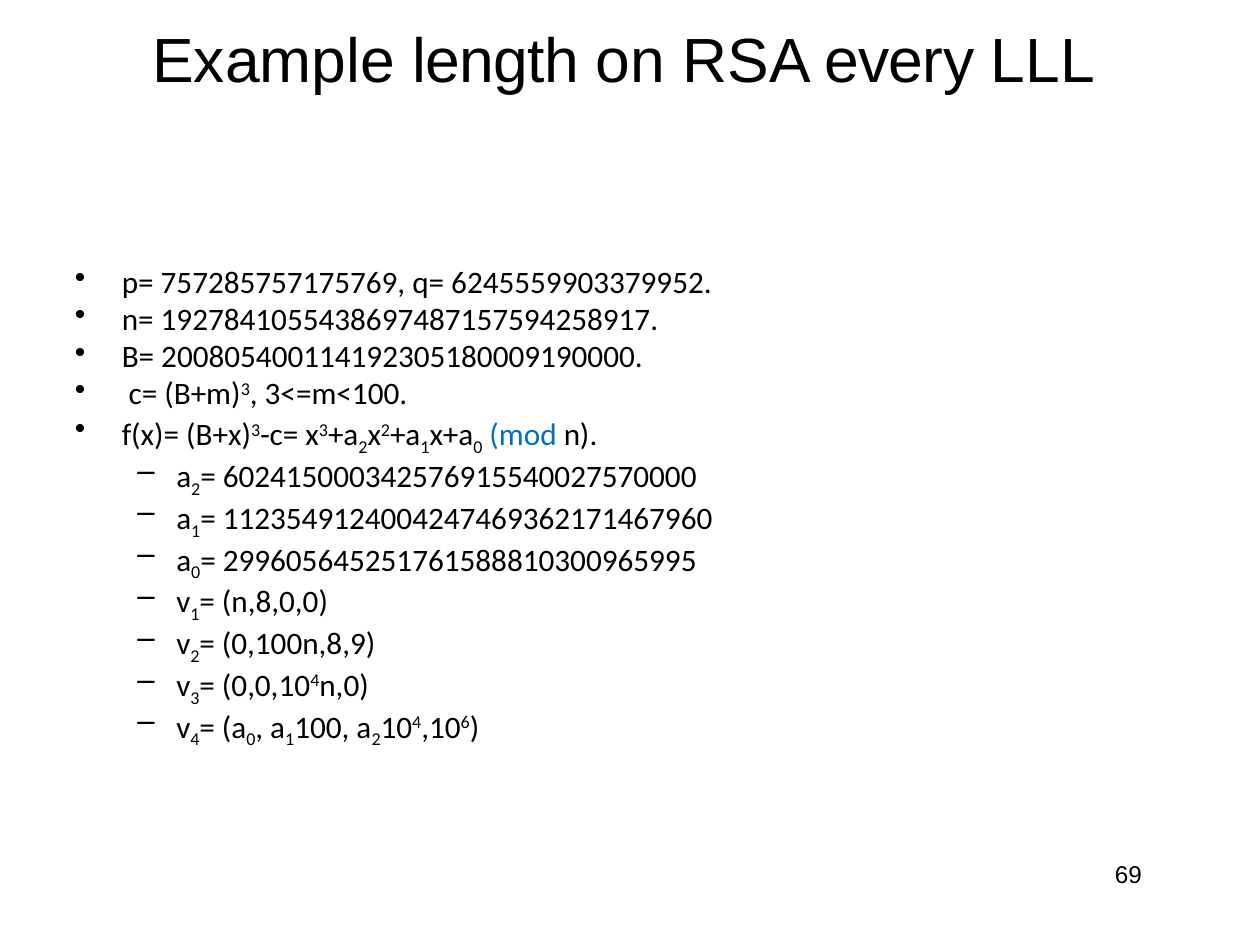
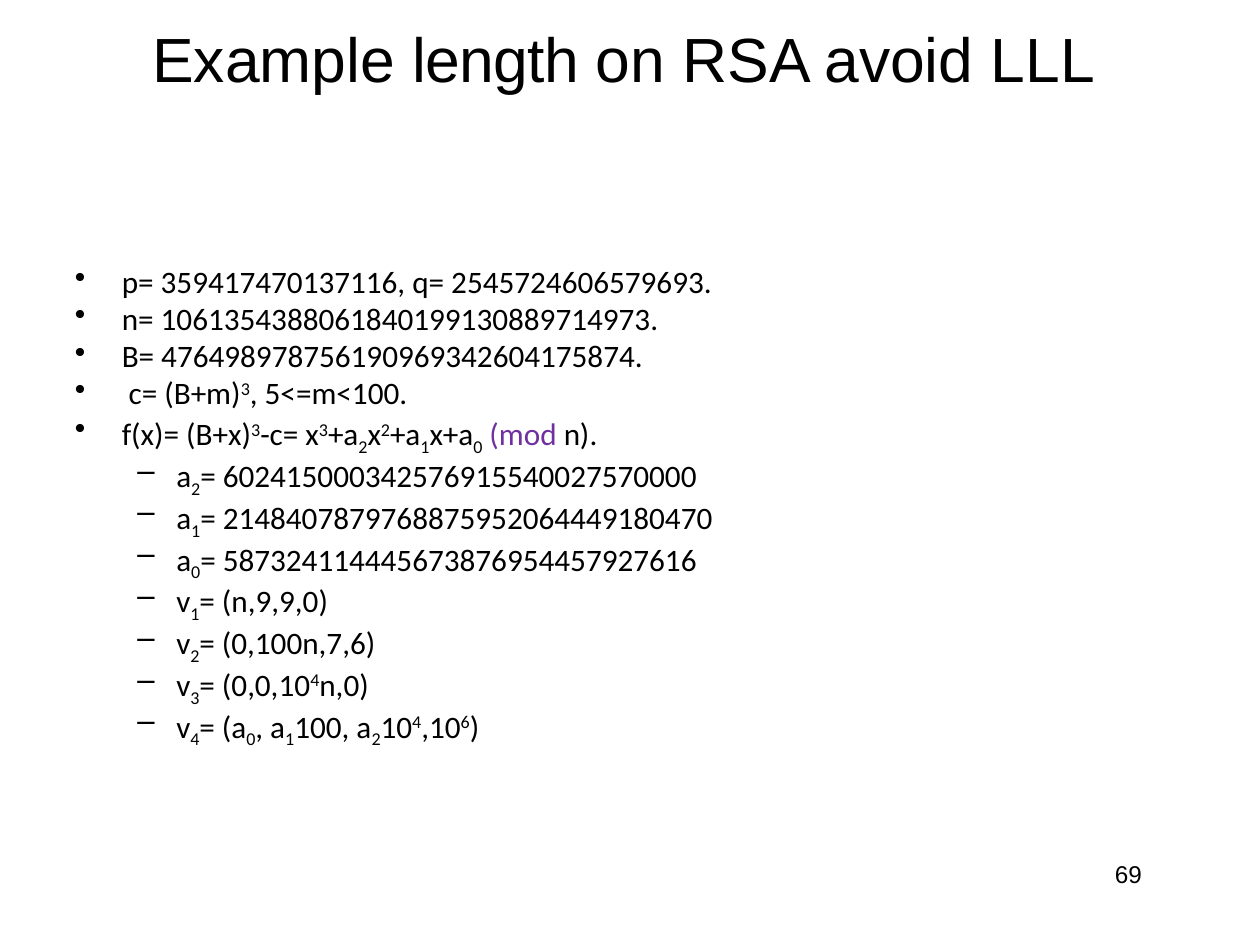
every: every -> avoid
757285757175769: 757285757175769 -> 359417470137116
6245559903379952: 6245559903379952 -> 2545724606579693
1927841055438697487157594258917: 1927841055438697487157594258917 -> 1061354388061840199130889714973
200805400114192305180009190000: 200805400114192305180009190000 -> 476498978756190969342604175874
3<=m<100: 3<=m<100 -> 5<=m<100
mod colour: blue -> purple
1123549124004247469362171467960: 1123549124004247469362171467960 -> 2148407879768875952064449180470
299605645251761588810300965995: 299605645251761588810300965995 -> 587324114445673876954457927616
n,8,0,0: n,8,0,0 -> n,9,9,0
0,100n,8,9: 0,100n,8,9 -> 0,100n,7,6
